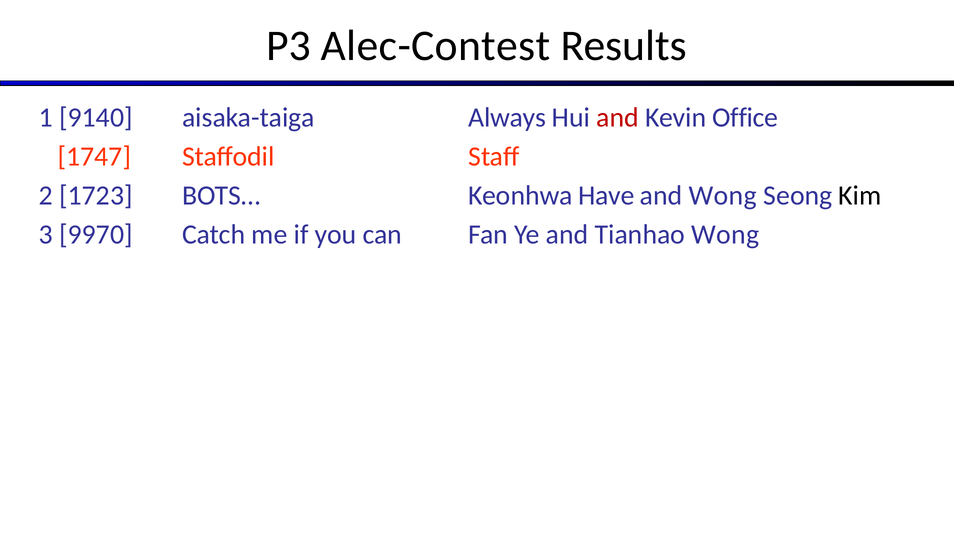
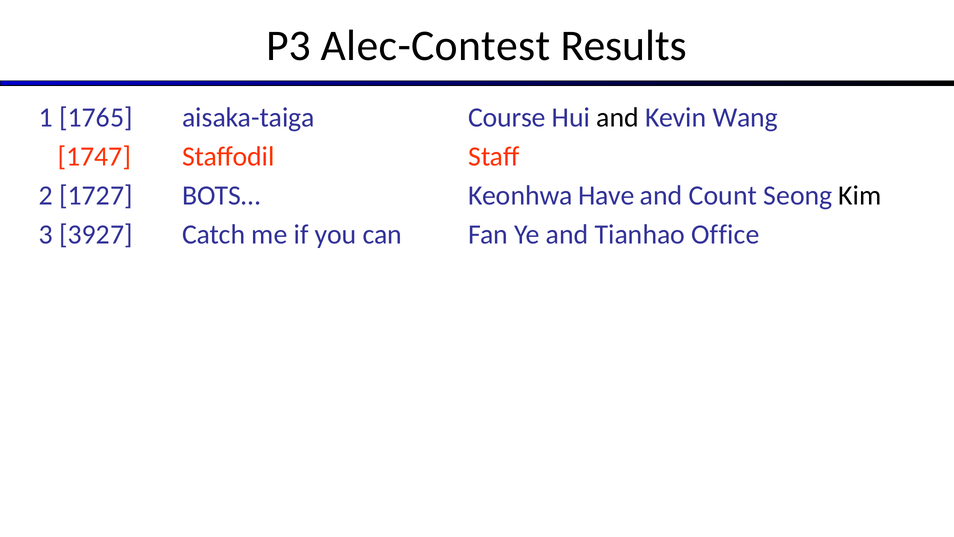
9140: 9140 -> 1765
Always: Always -> Course
and at (618, 118) colour: red -> black
Office: Office -> Wang
1723: 1723 -> 1727
and Wong: Wong -> Count
9970: 9970 -> 3927
Tianhao Wong: Wong -> Office
